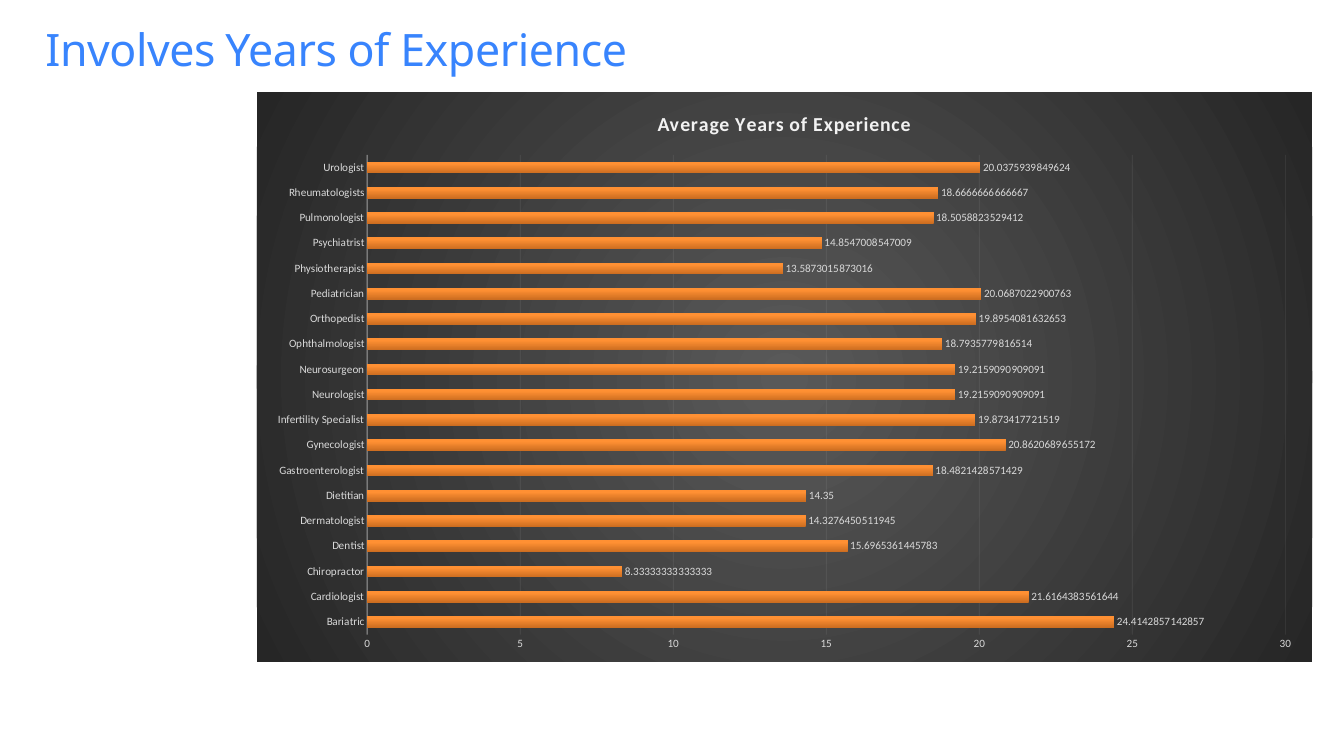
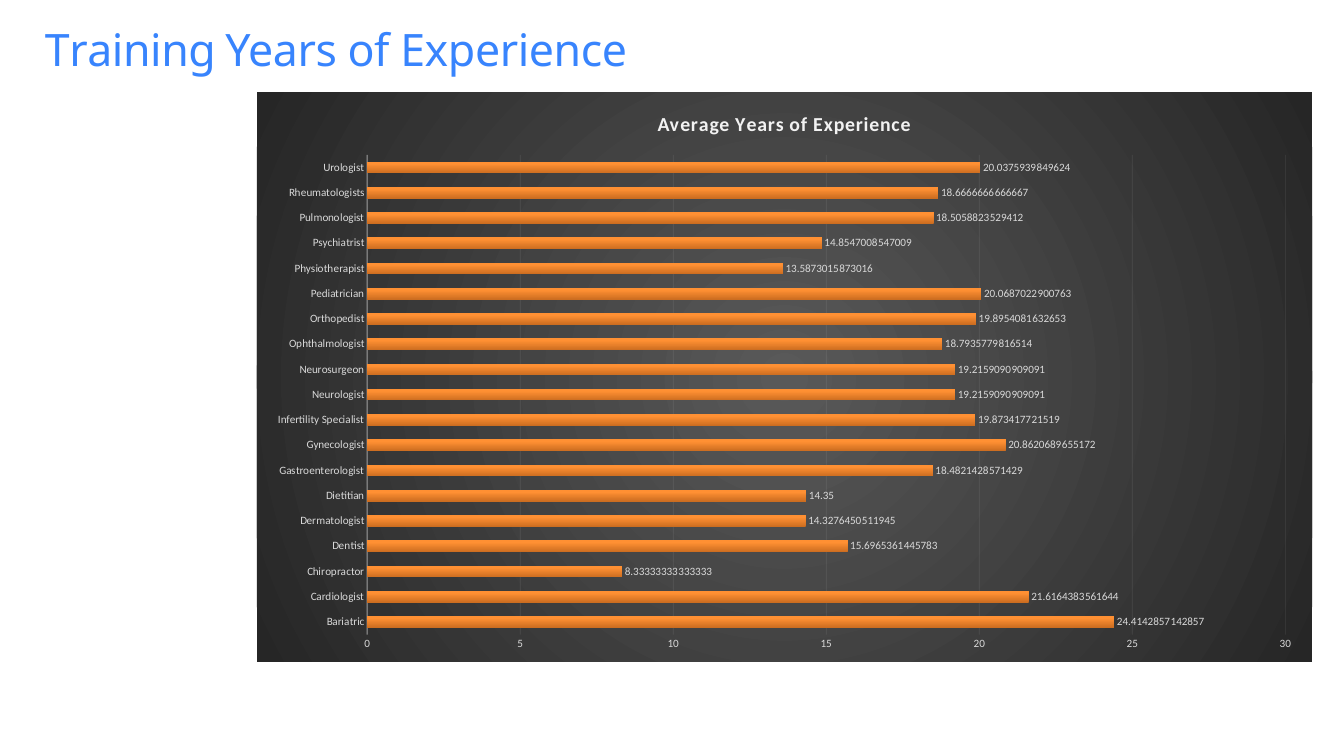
Involves: Involves -> Training
